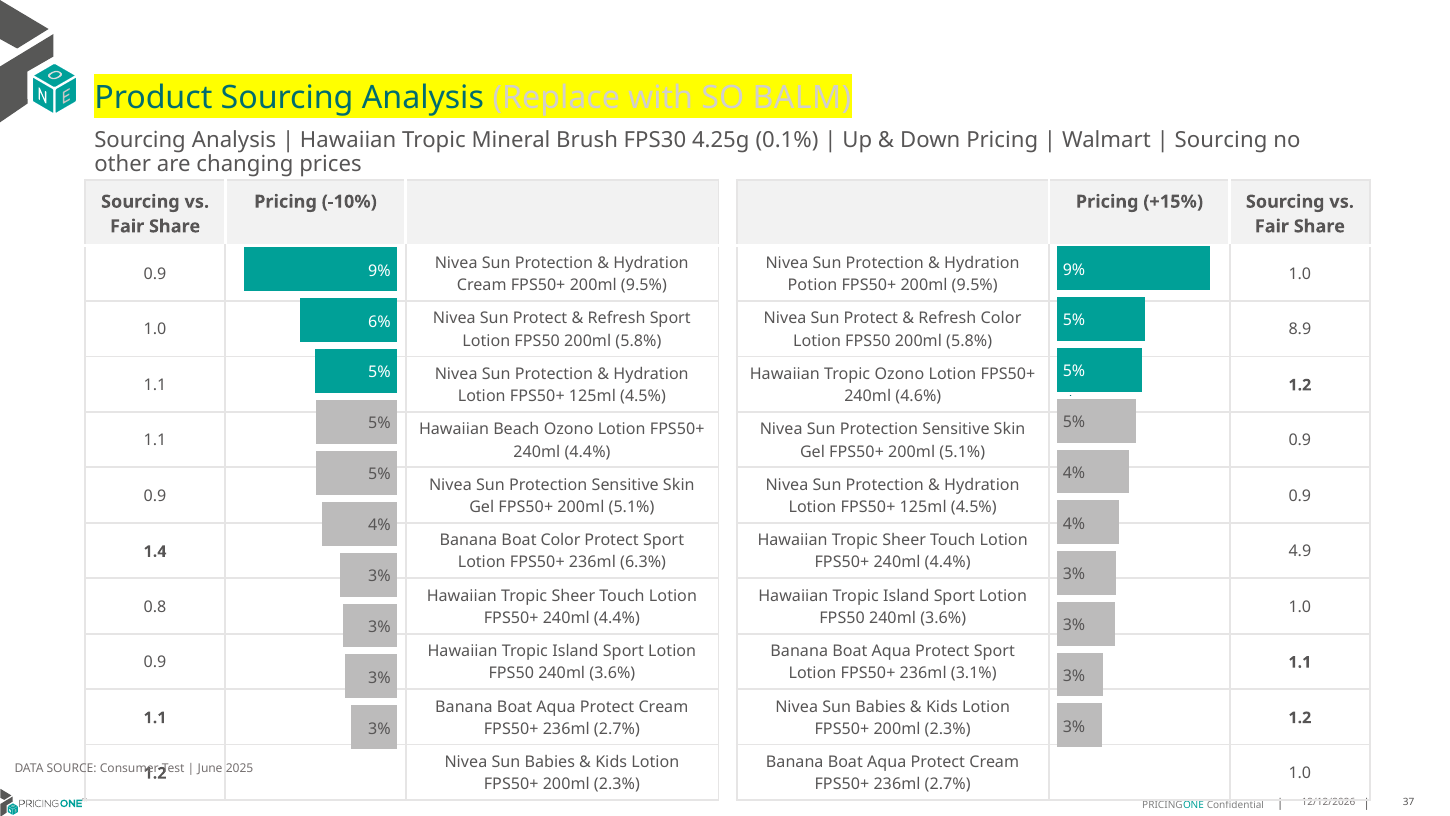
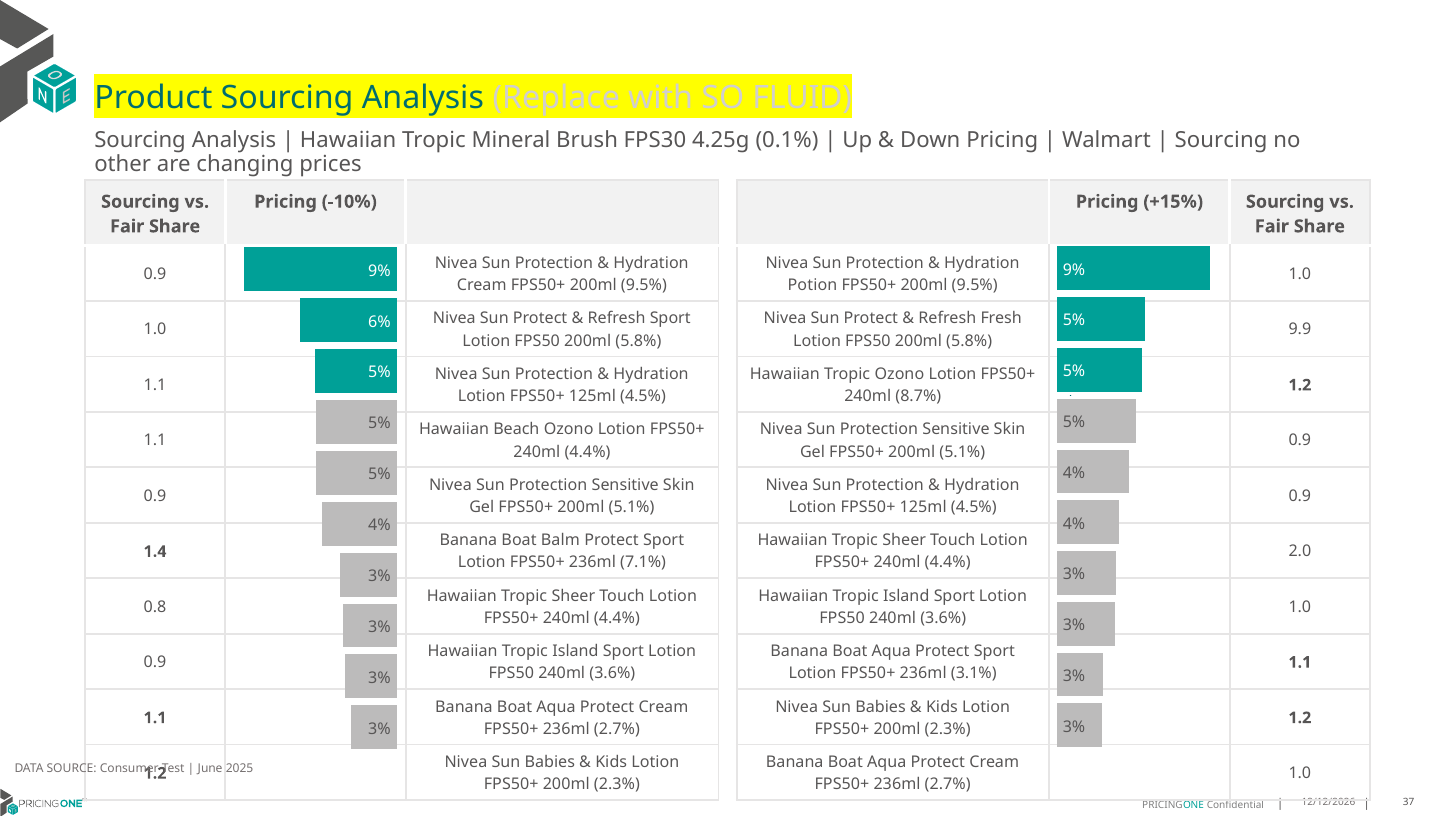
BALM: BALM -> FLUID
Refresh Color: Color -> Fresh
8.9: 8.9 -> 9.9
4.6%: 4.6% -> 8.7%
Boat Color: Color -> Balm
4.9: 4.9 -> 2.0
6.3%: 6.3% -> 7.1%
